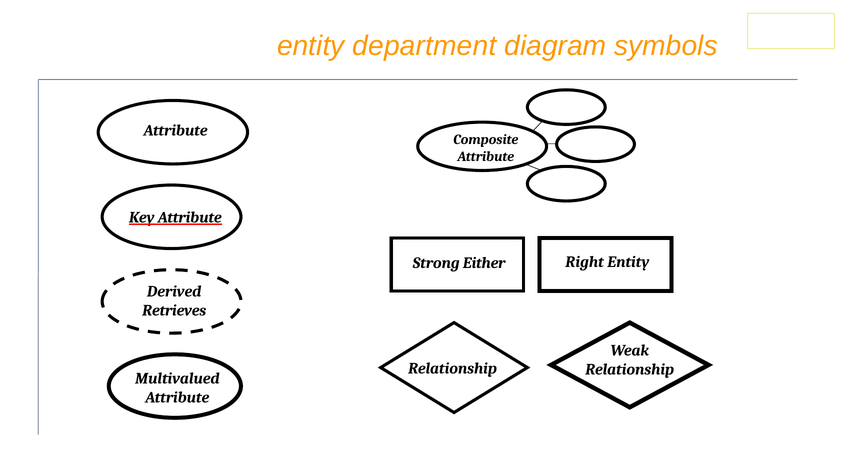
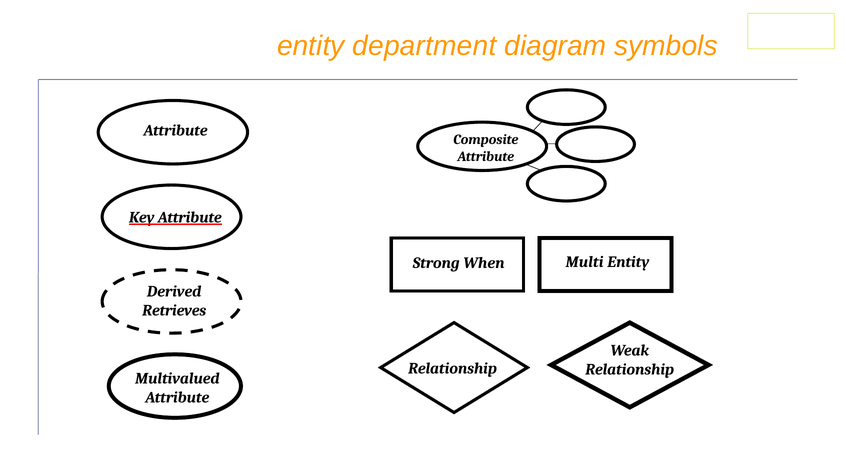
Right: Right -> Multi
Either: Either -> When
